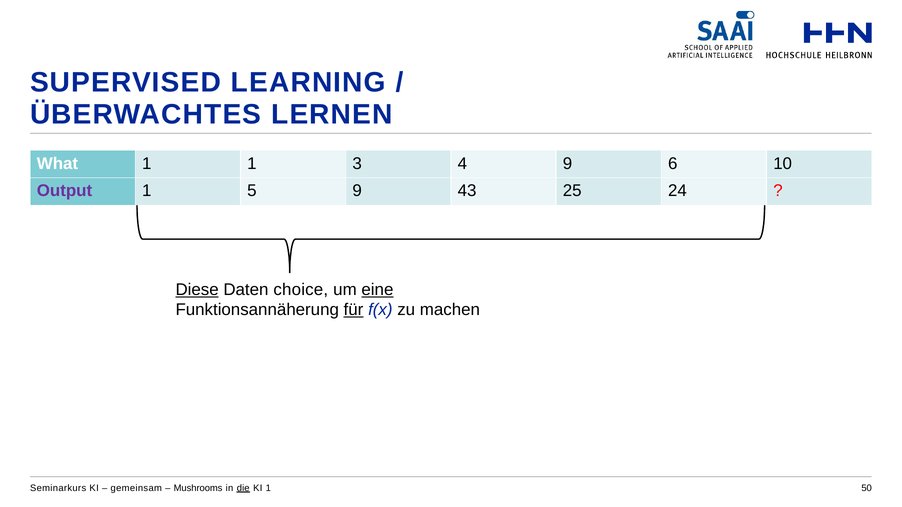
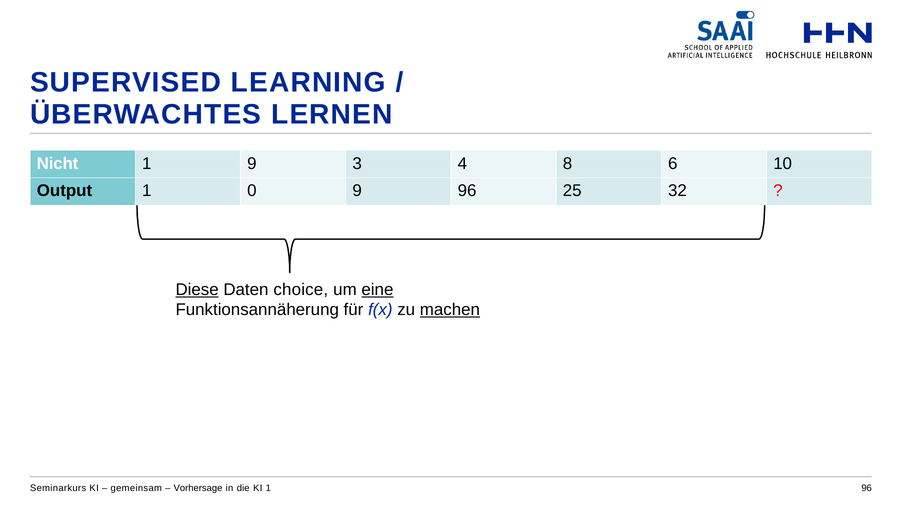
What: What -> Nicht
1 1: 1 -> 9
4 9: 9 -> 8
Output colour: purple -> black
5: 5 -> 0
9 43: 43 -> 96
24: 24 -> 32
für underline: present -> none
machen underline: none -> present
Mushrooms: Mushrooms -> Vorhersage
die underline: present -> none
1 50: 50 -> 96
